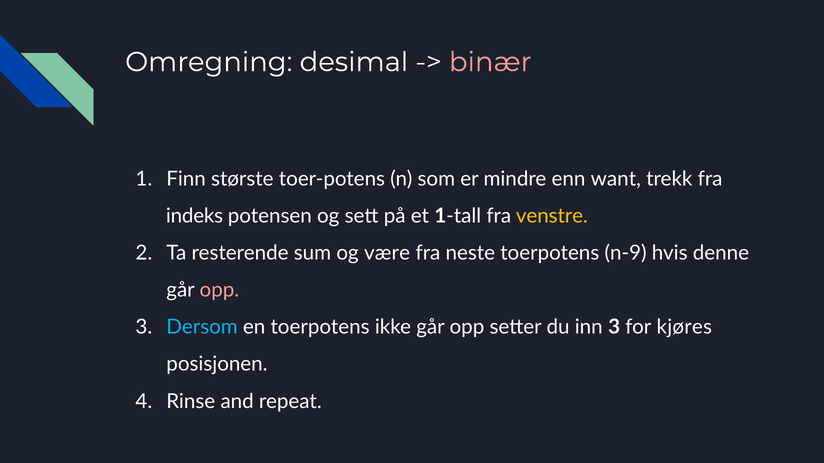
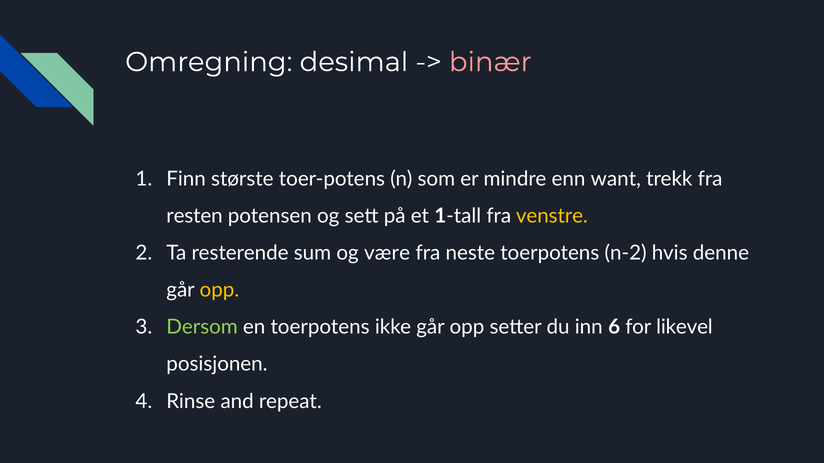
indeks: indeks -> resten
n-9: n-9 -> n-2
opp at (219, 290) colour: pink -> yellow
Dersom colour: light blue -> light green
inn 3: 3 -> 6
kjøres: kjøres -> likevel
